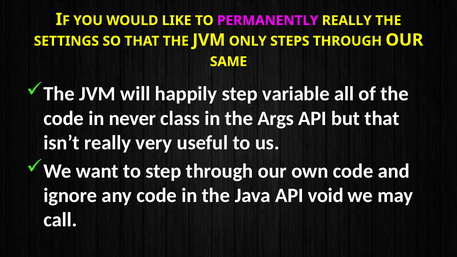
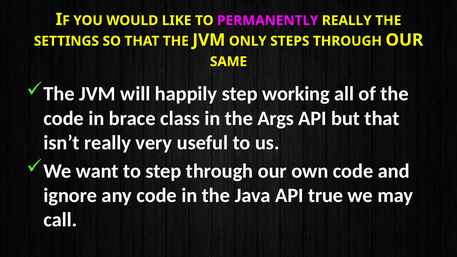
variable: variable -> working
never: never -> brace
void: void -> true
